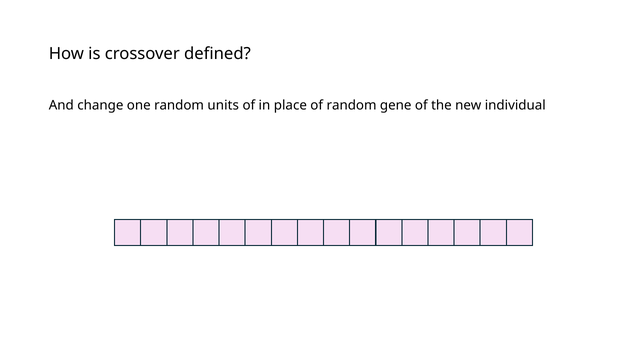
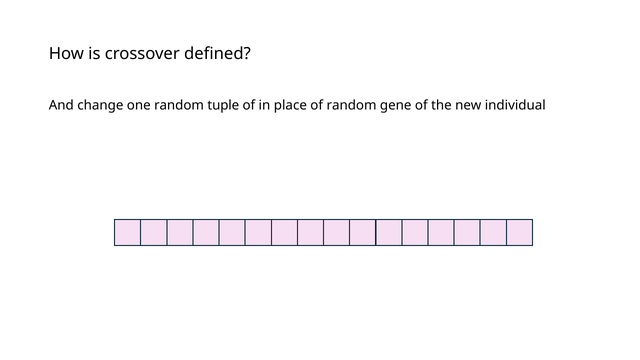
units: units -> tuple
